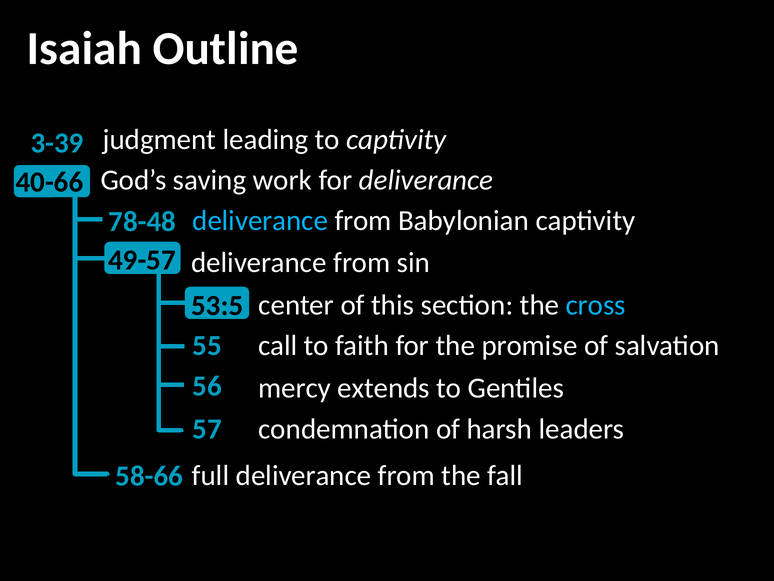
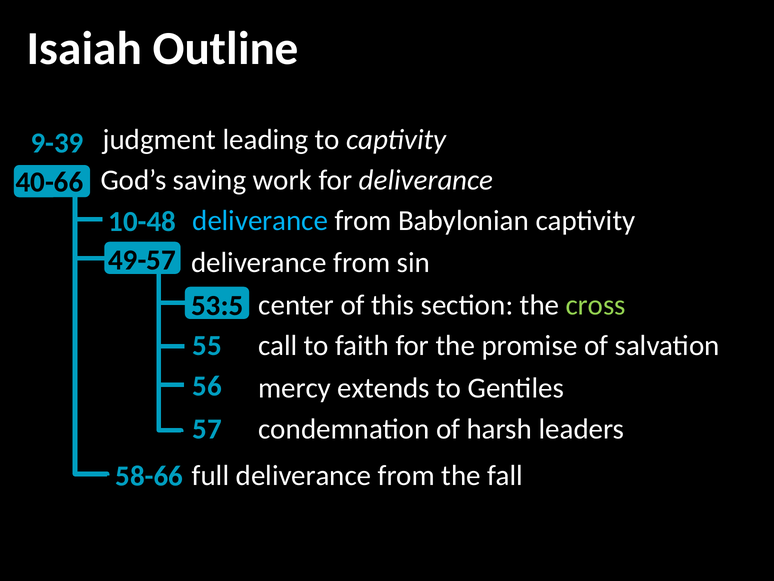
3-39: 3-39 -> 9-39
78-48: 78-48 -> 10-48
cross colour: light blue -> light green
